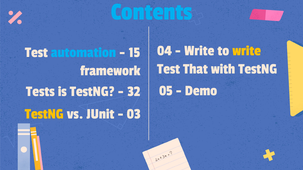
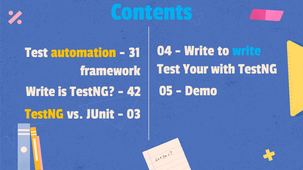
write at (247, 51) colour: yellow -> light blue
automation colour: light blue -> yellow
15: 15 -> 31
That: That -> Your
Tests at (40, 91): Tests -> Write
32: 32 -> 42
